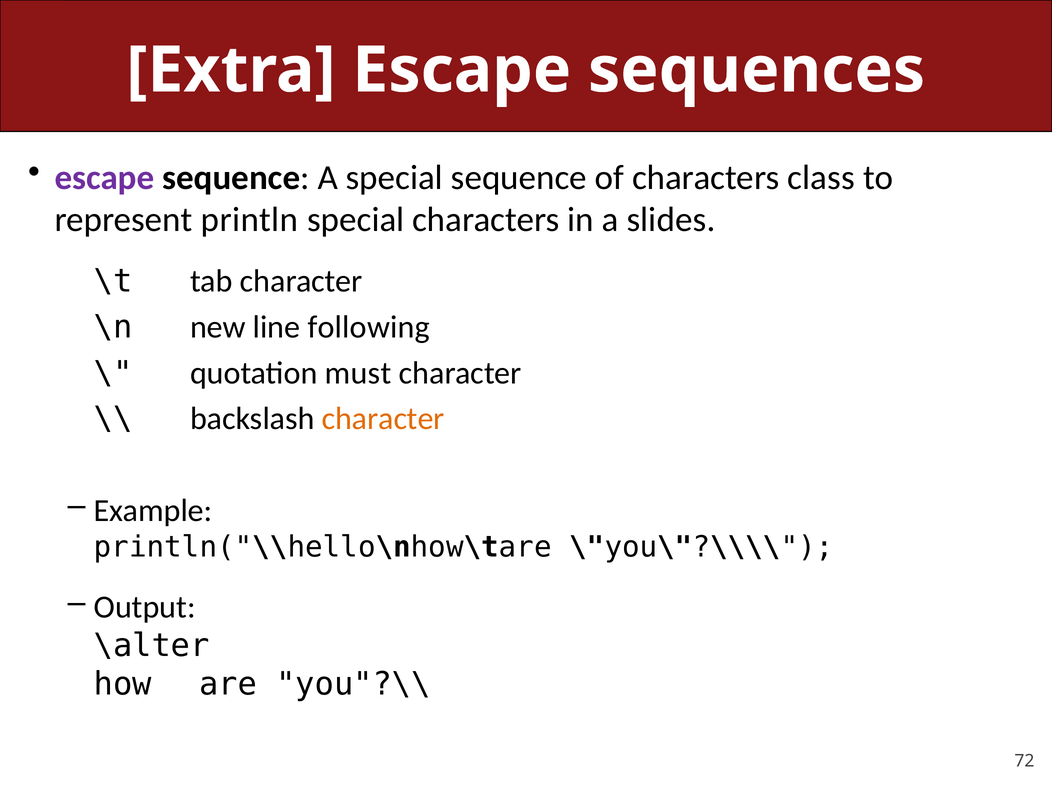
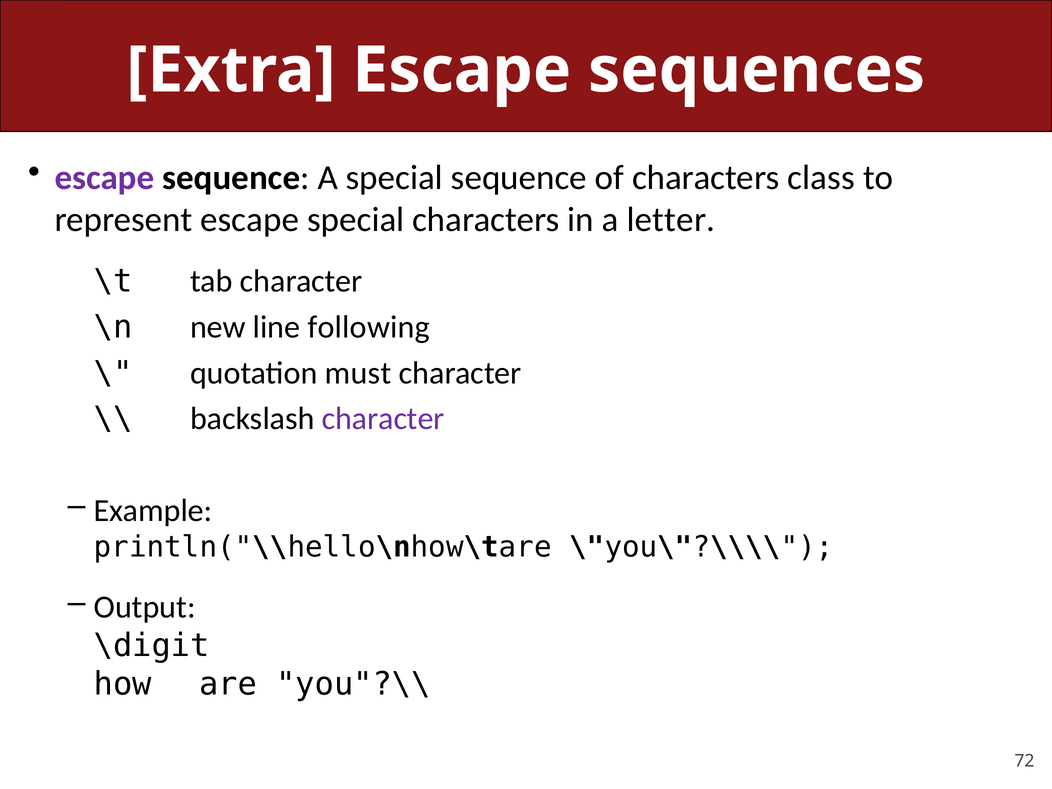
represent println: println -> escape
slides: slides -> letter
character at (383, 419) colour: orange -> purple
\alter: \alter -> \digit
